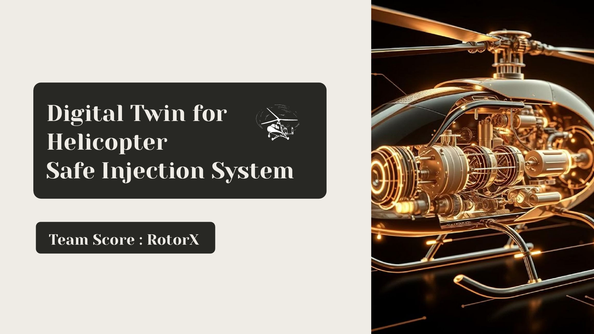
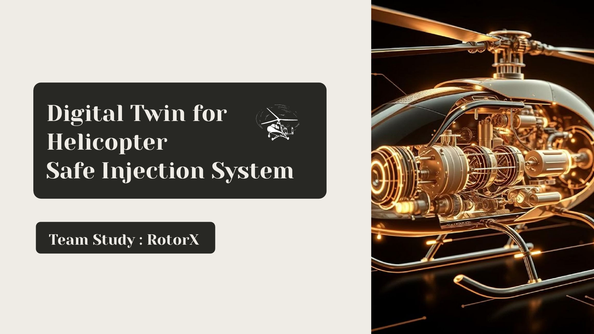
Score: Score -> Study
